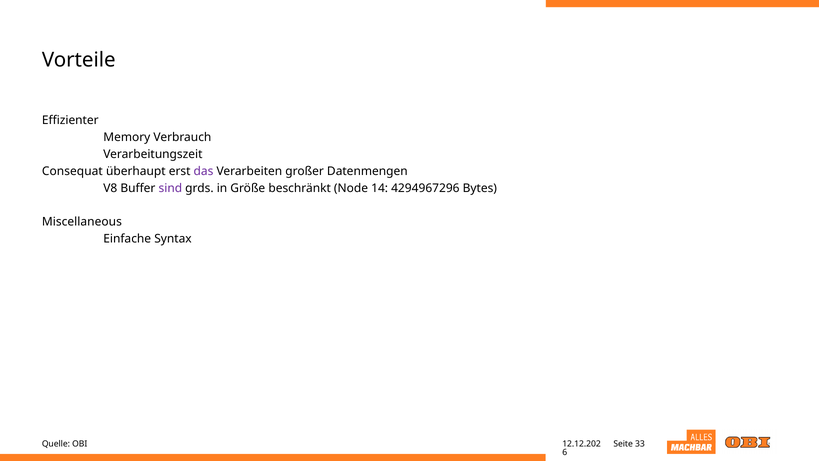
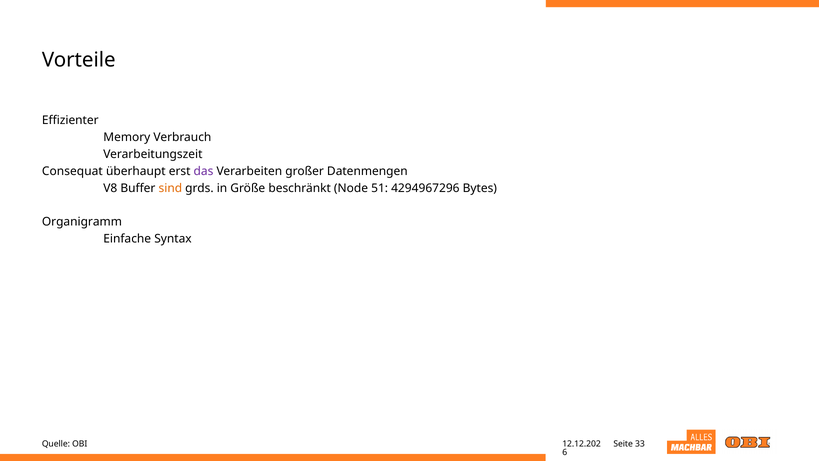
sind colour: purple -> orange
14: 14 -> 51
Miscellaneous: Miscellaneous -> Organigramm
